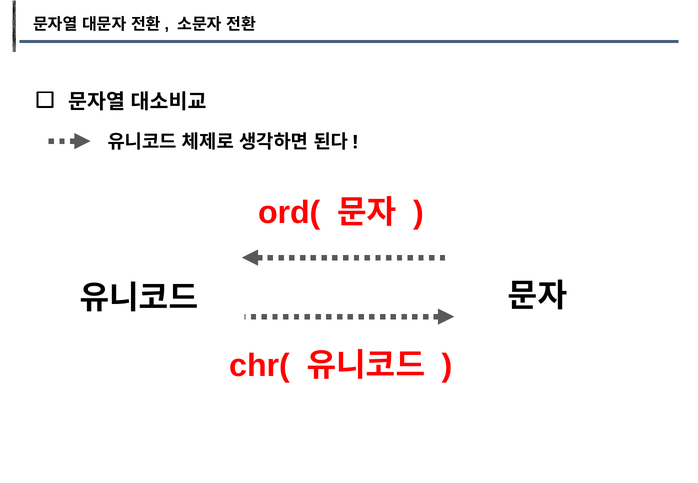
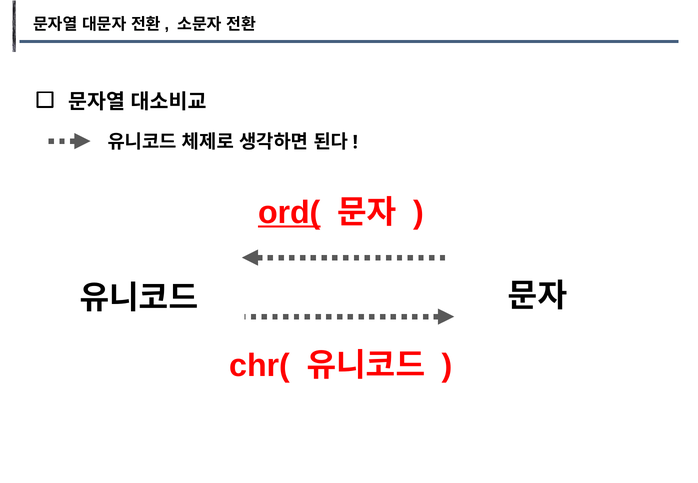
ord( underline: none -> present
